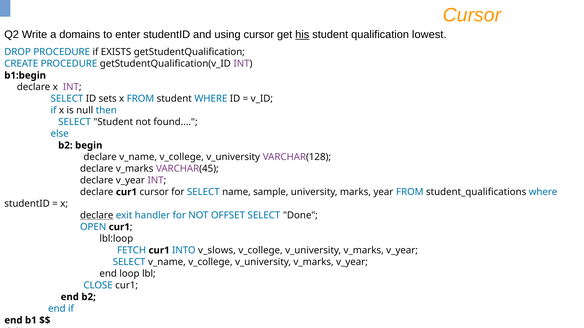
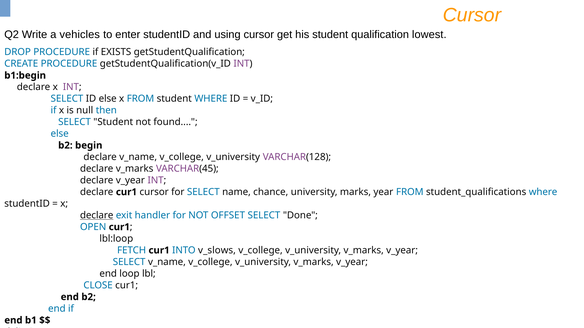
domains: domains -> vehicles
his underline: present -> none
ID sets: sets -> else
sample: sample -> chance
